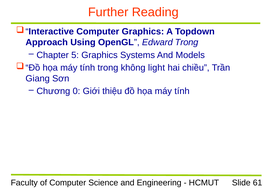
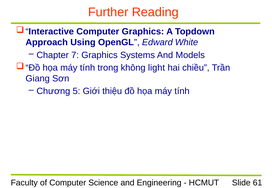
Edward Trong: Trong -> White
5: 5 -> 7
0: 0 -> 5
